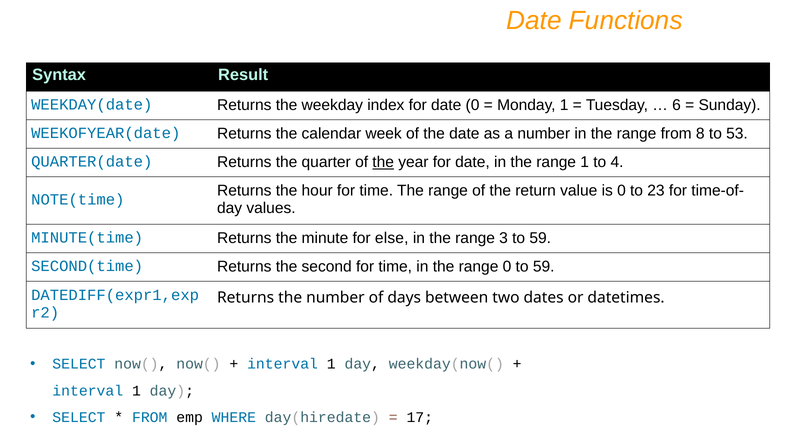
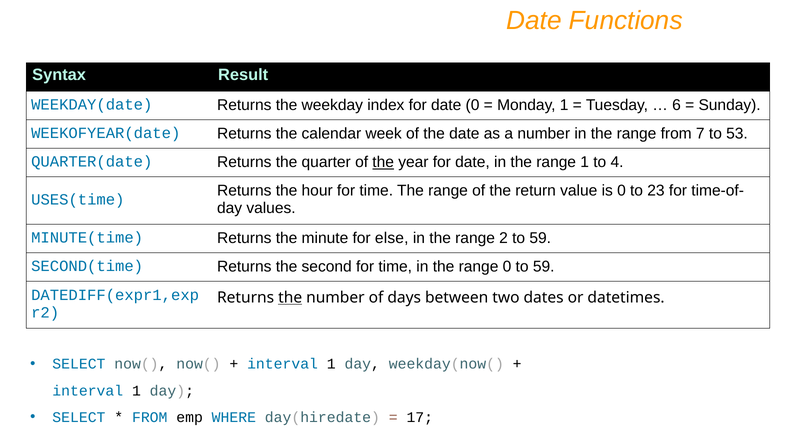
8: 8 -> 7
NOTE(time: NOTE(time -> USES(time
3: 3 -> 2
the at (290, 297) underline: none -> present
